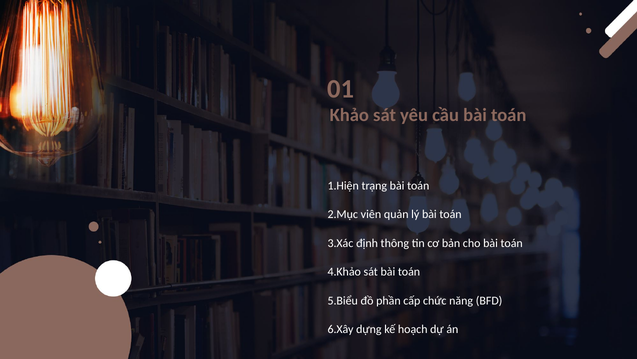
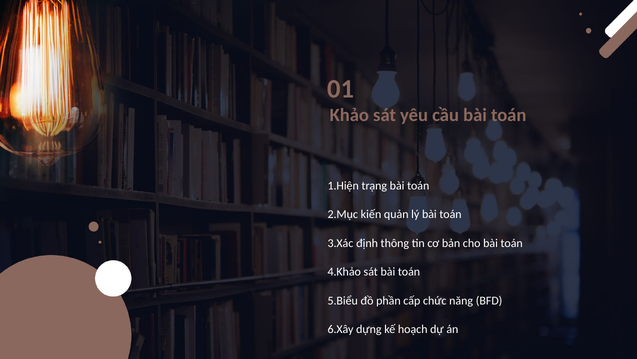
viên: viên -> kiến
